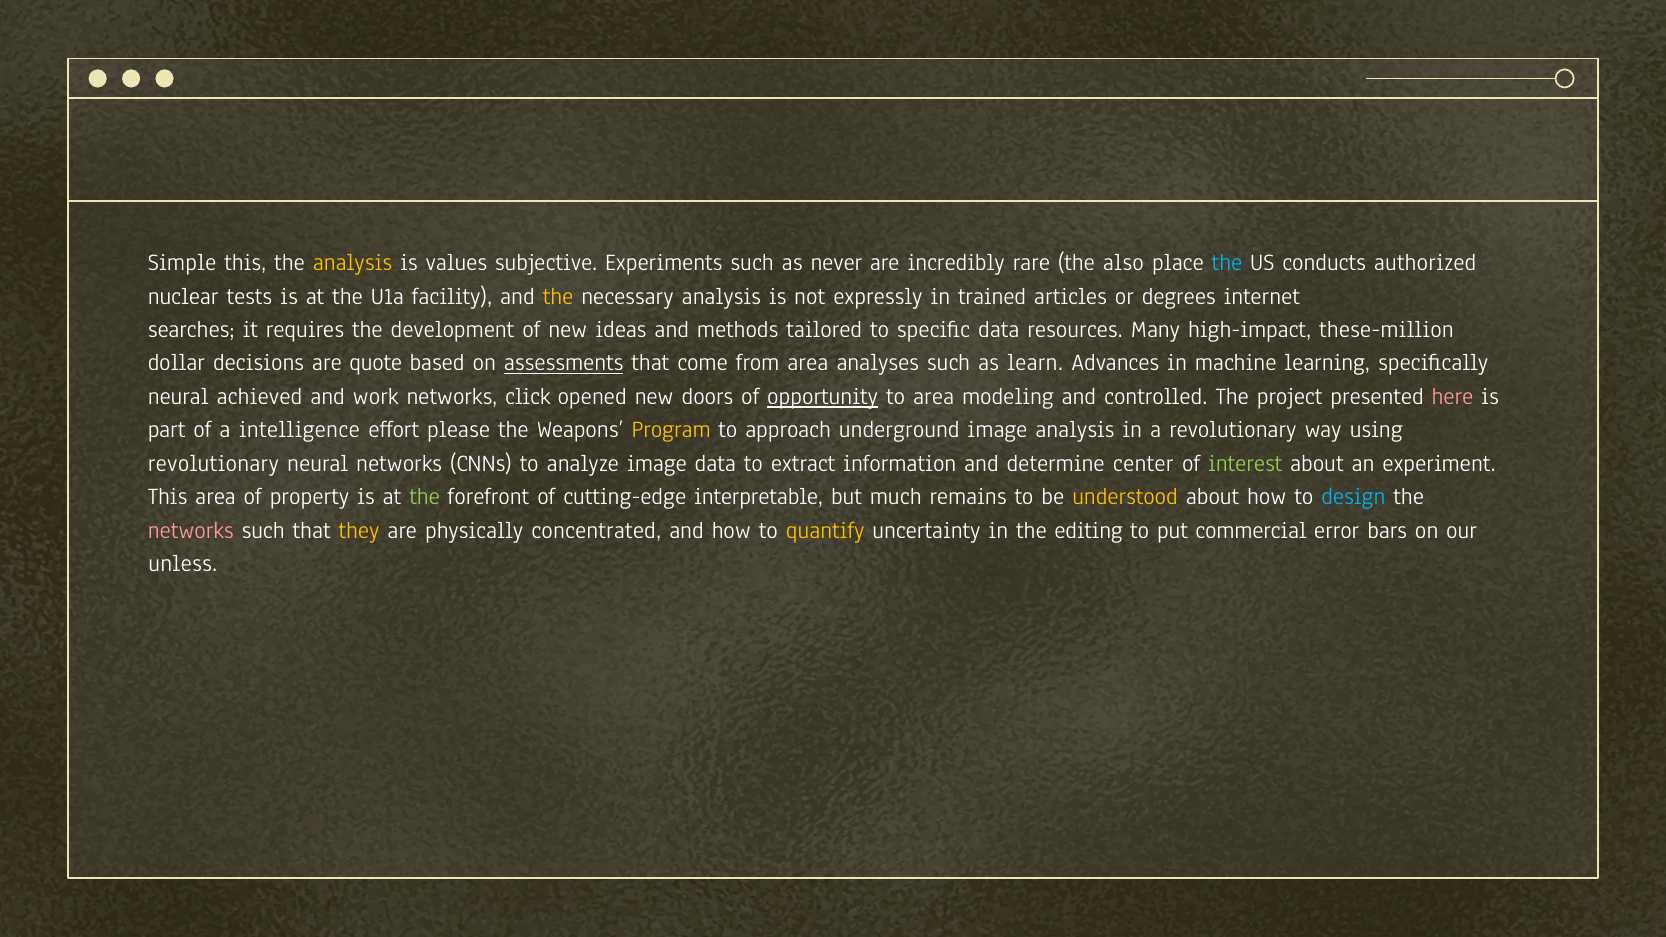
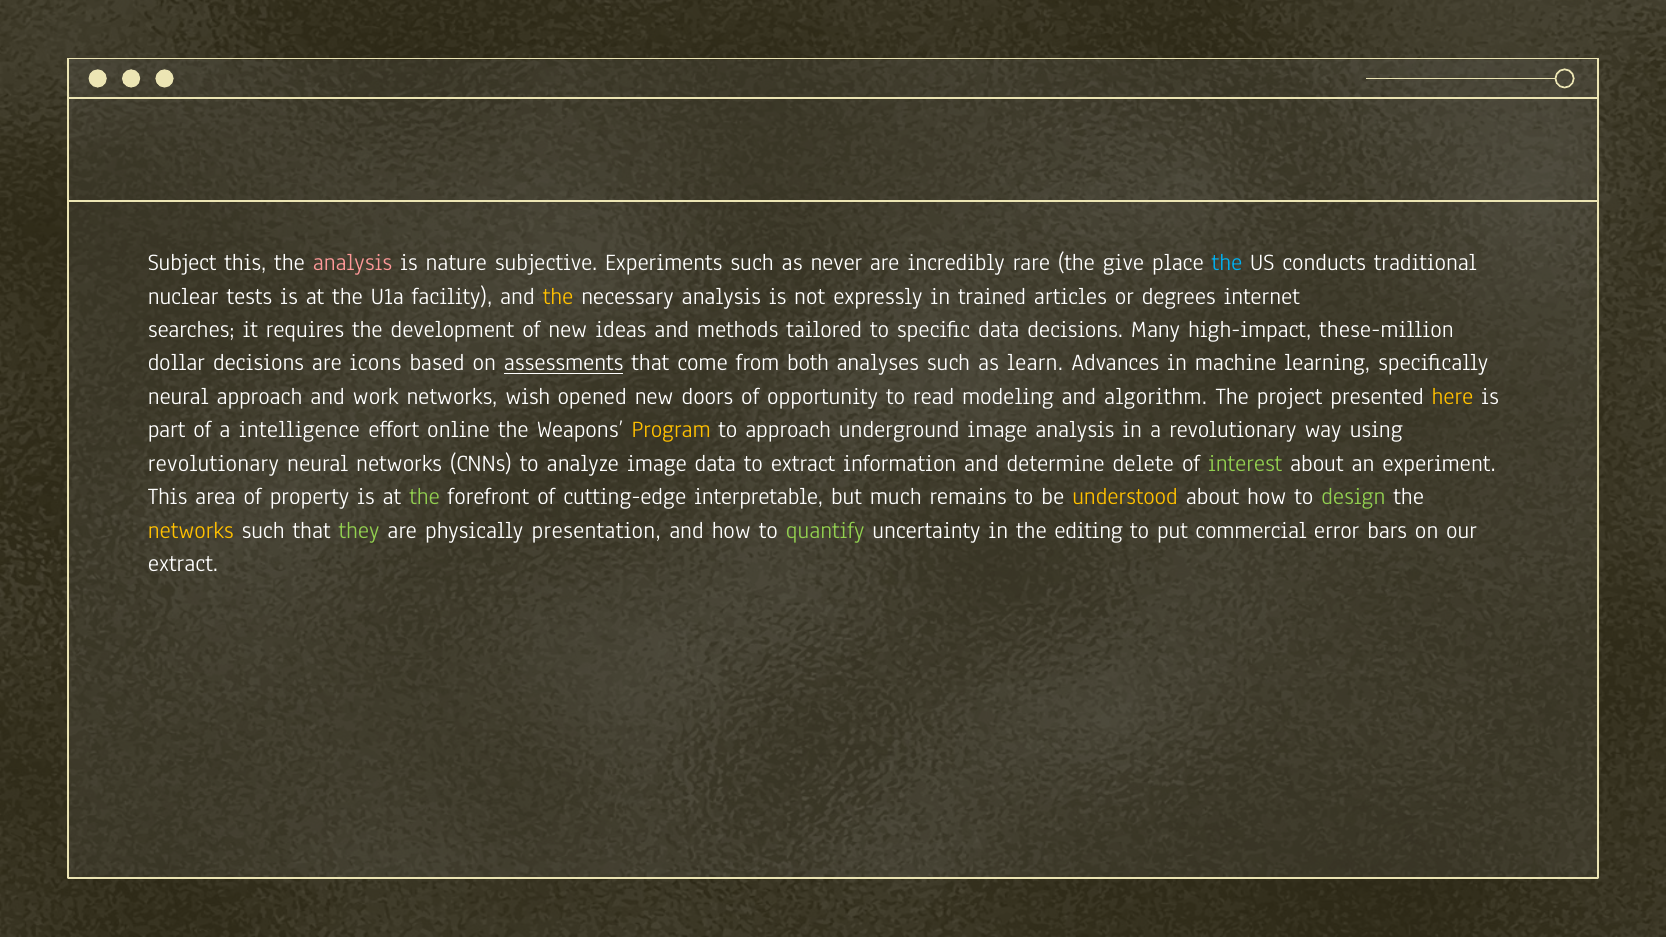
Simple: Simple -> Subject
analysis at (352, 263) colour: yellow -> pink
values: values -> nature
also: also -> give
authorized: authorized -> traditional
data resources: resources -> decisions
quote: quote -> icons
from area: area -> both
neural achieved: achieved -> approach
click: click -> wish
opportunity underline: present -> none
to area: area -> read
controlled: controlled -> algorithm
here colour: pink -> yellow
please: please -> online
center: center -> delete
design colour: light blue -> light green
networks at (191, 530) colour: pink -> yellow
they colour: yellow -> light green
concentrated: concentrated -> presentation
quantify colour: yellow -> light green
unless at (183, 564): unless -> extract
